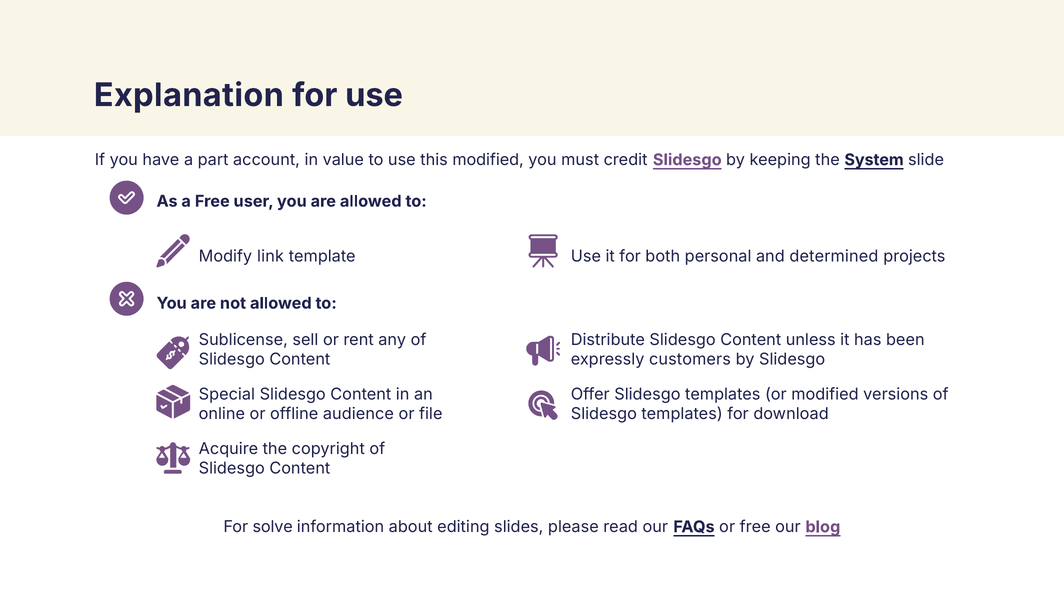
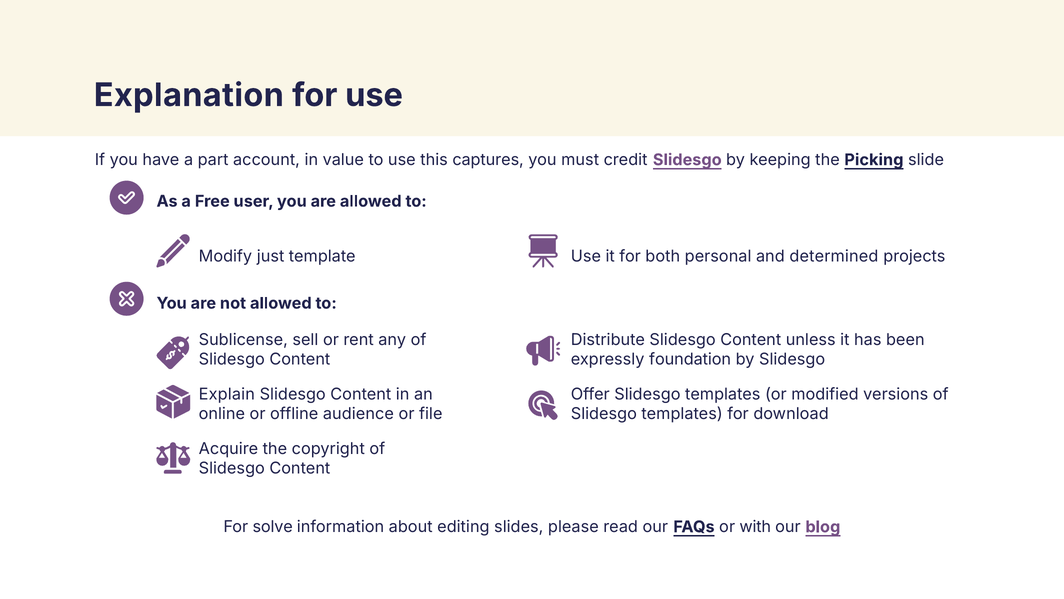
this modified: modified -> captures
System: System -> Picking
link: link -> just
customers: customers -> foundation
Special: Special -> Explain
or free: free -> with
